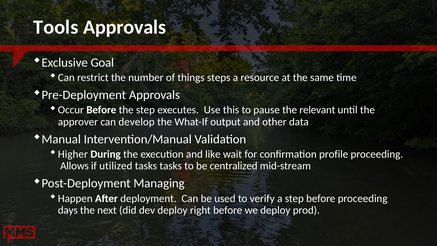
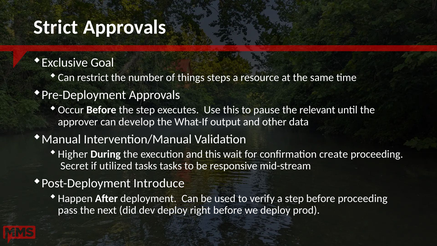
Tools: Tools -> Strict
and like: like -> this
profile: profile -> create
Allows: Allows -> Secret
centralized: centralized -> responsive
Managing: Managing -> Introduce
days: days -> pass
